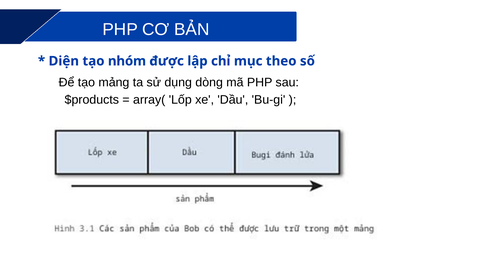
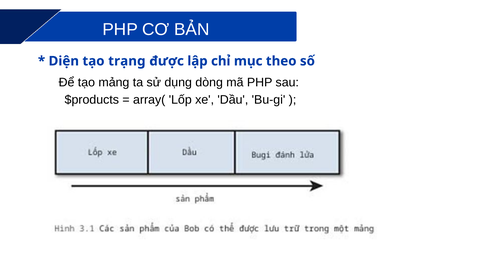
nhóm: nhóm -> trạng
